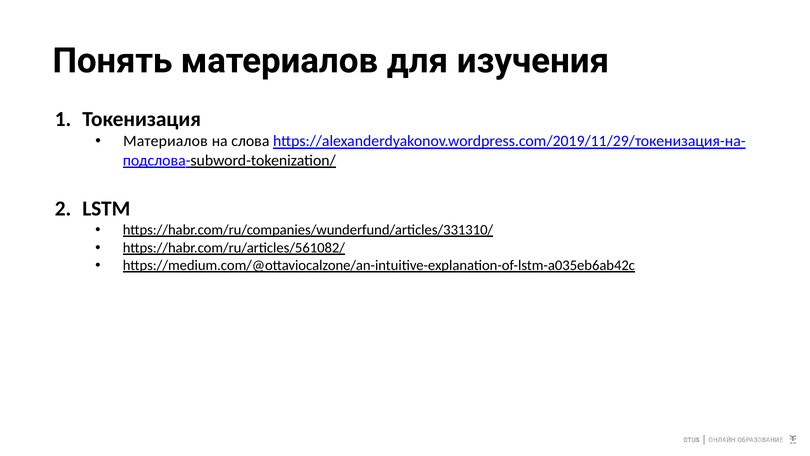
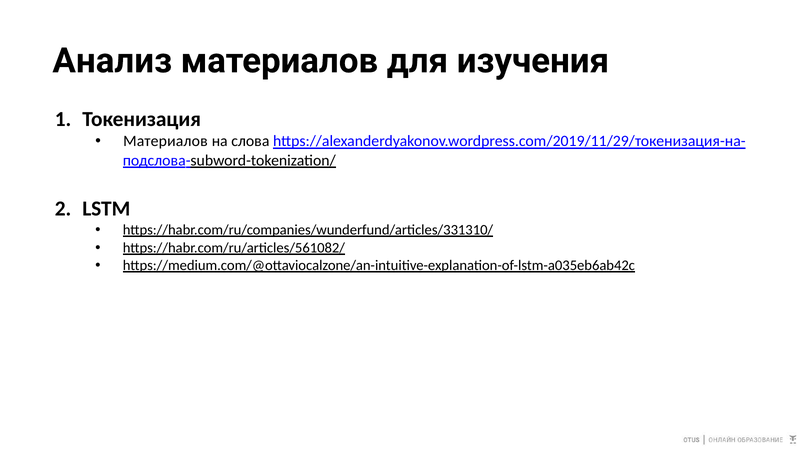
Понять: Понять -> Анализ
